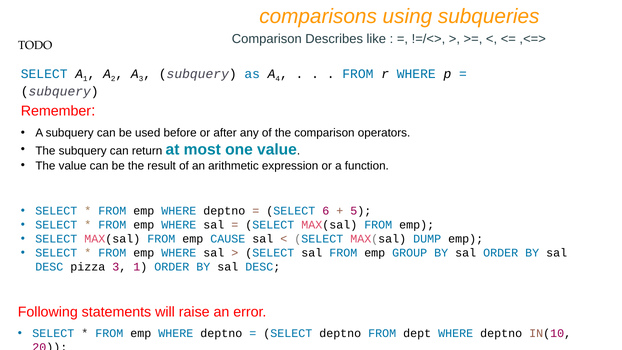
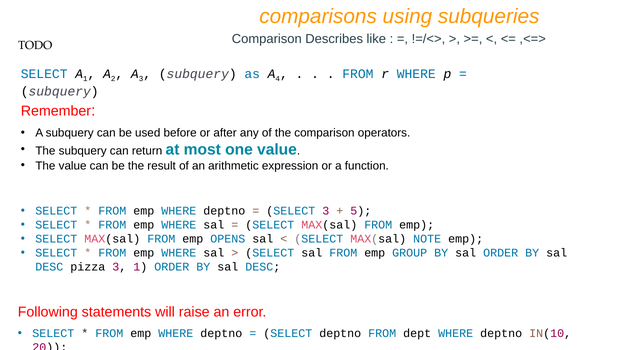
SELECT 6: 6 -> 3
CAUSE: CAUSE -> OPENS
DUMP: DUMP -> NOTE
